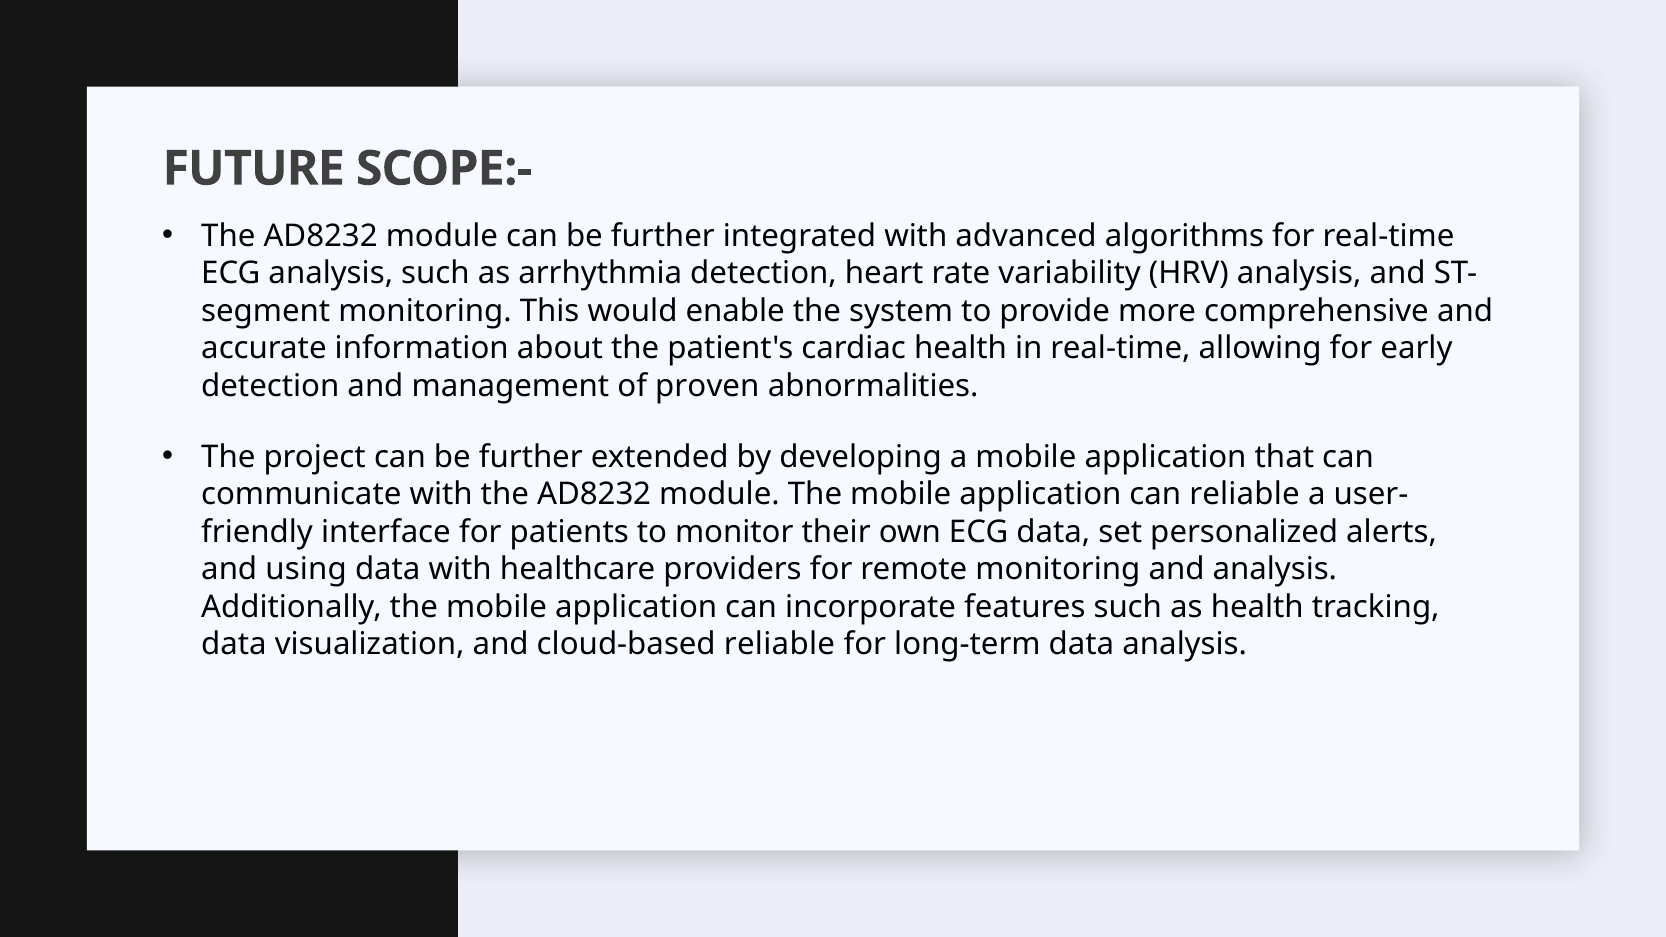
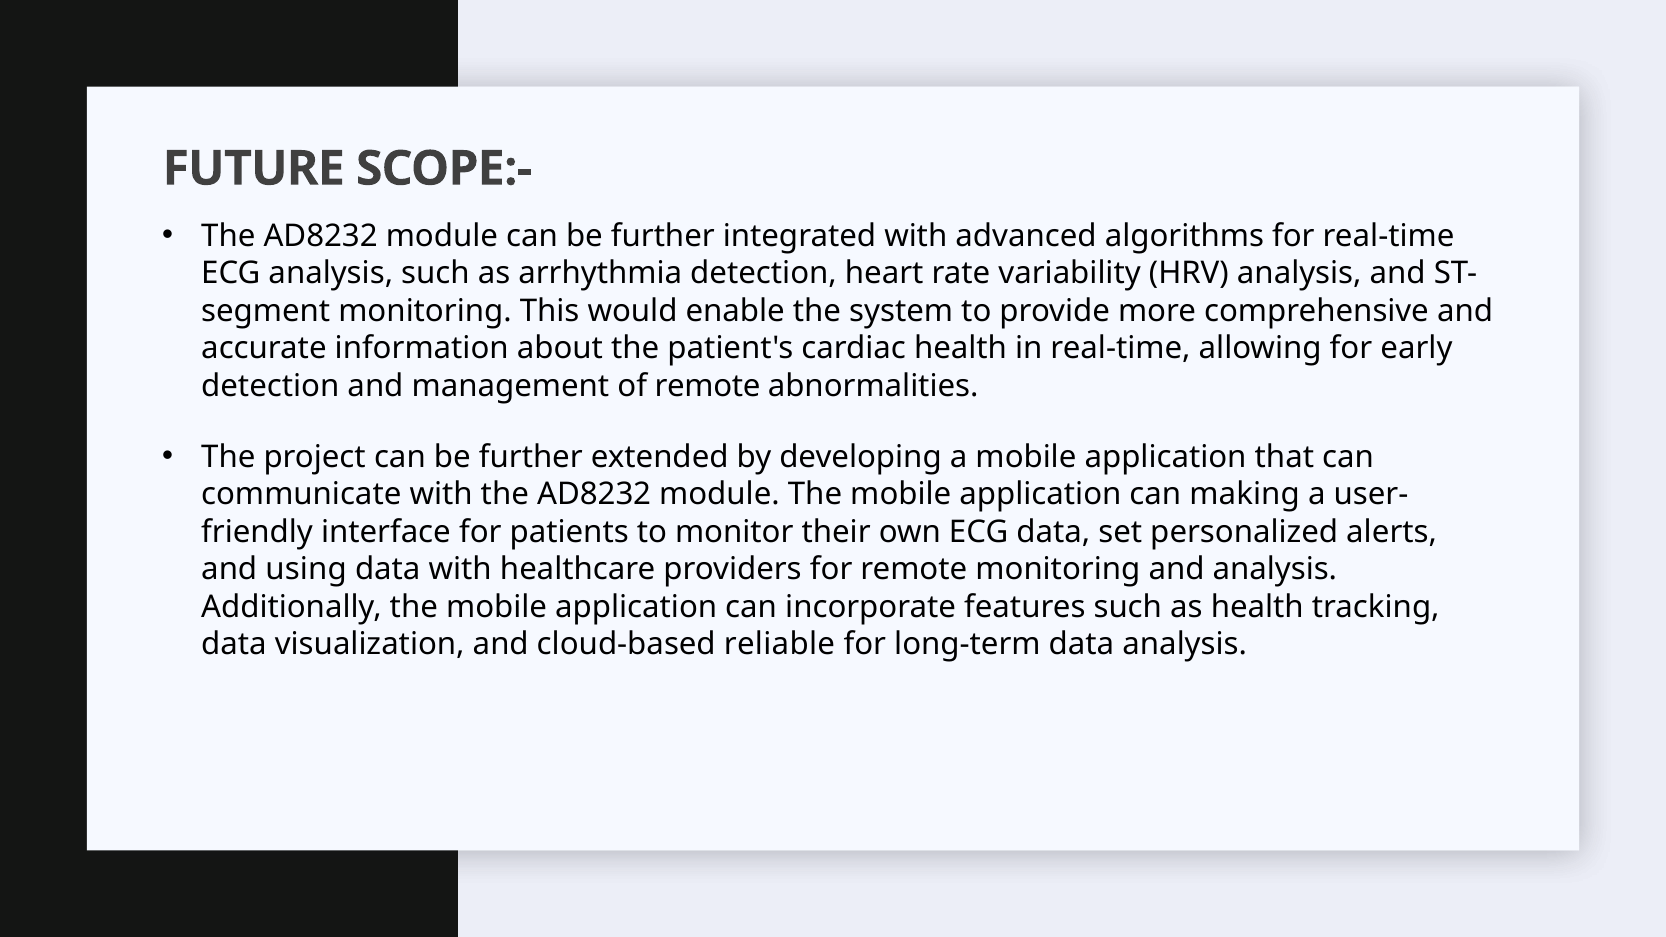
of proven: proven -> remote
can reliable: reliable -> making
